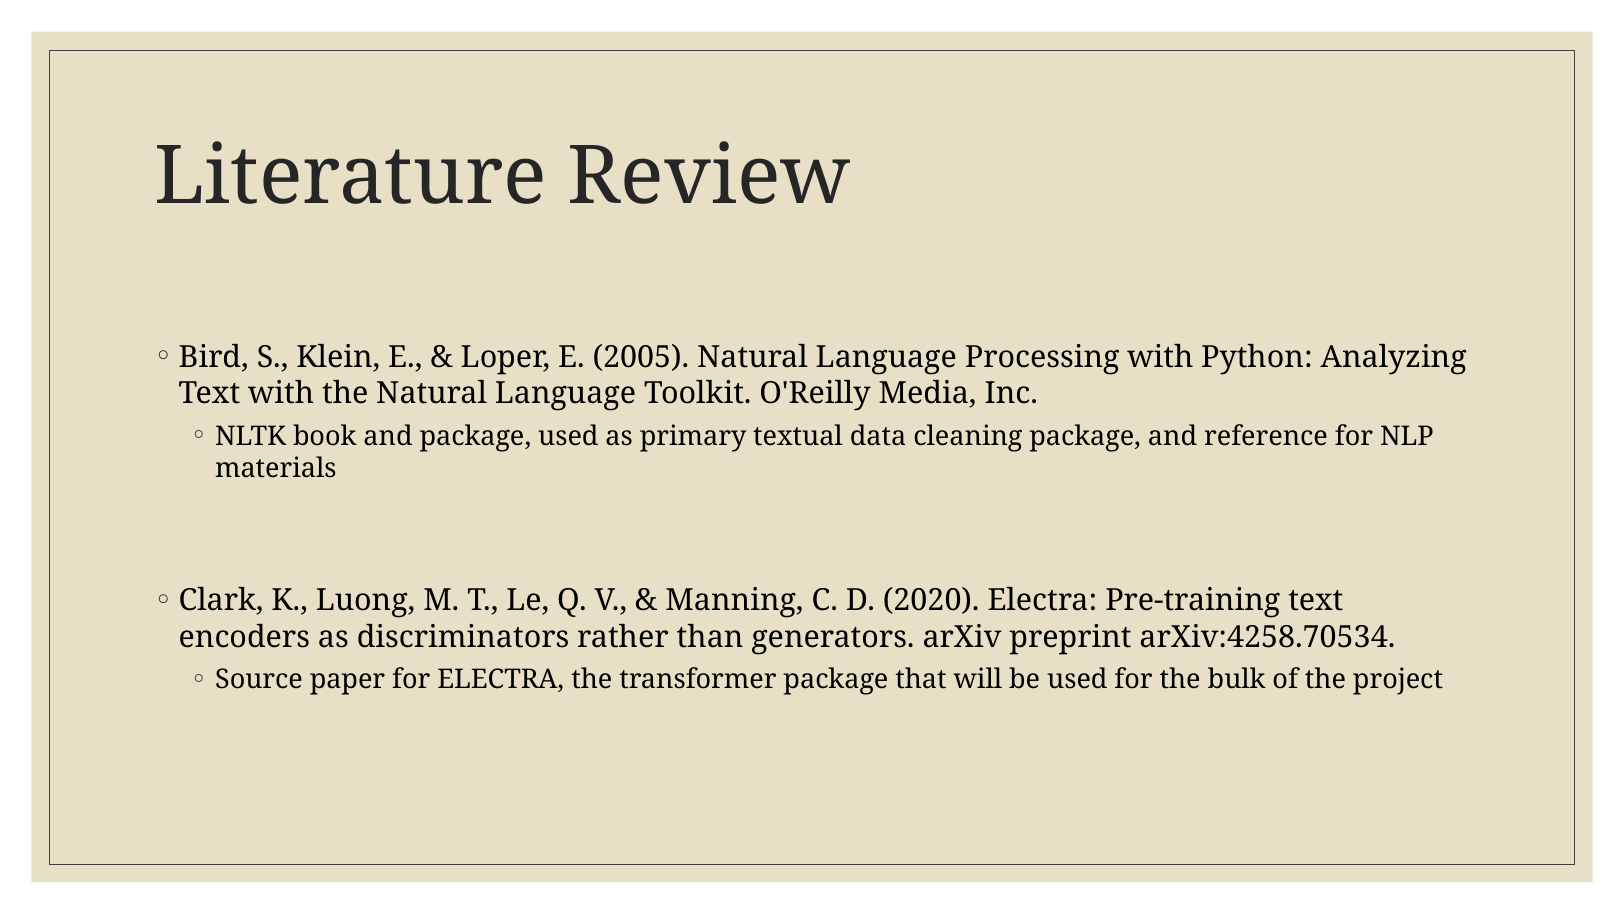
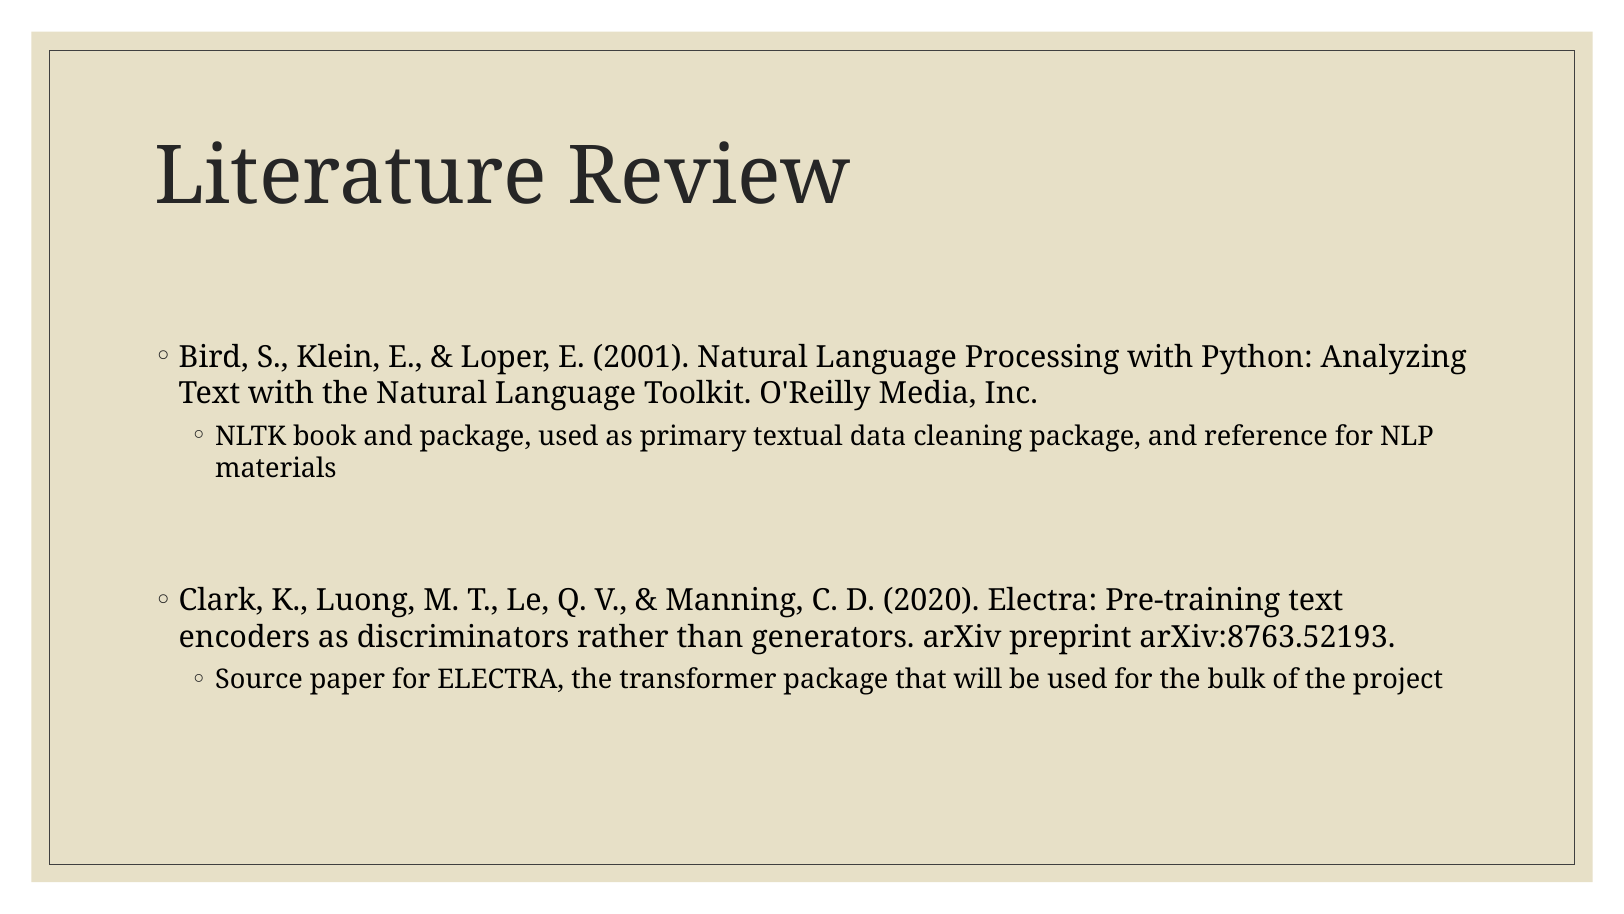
2005: 2005 -> 2001
arXiv:4258.70534: arXiv:4258.70534 -> arXiv:8763.52193
